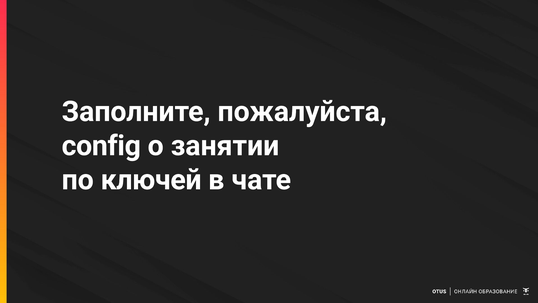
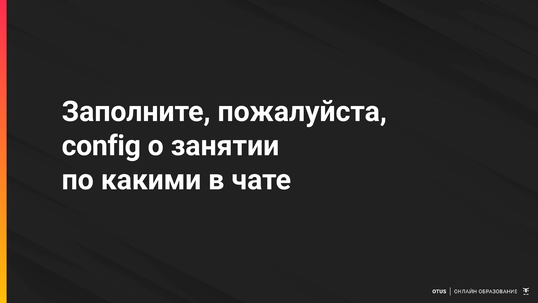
ключей: ключей -> какими
